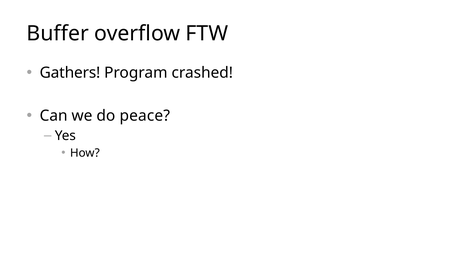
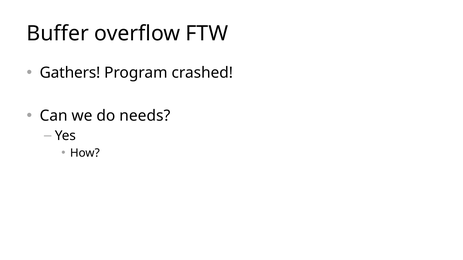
peace: peace -> needs
